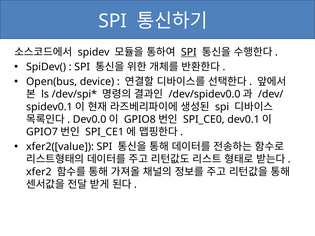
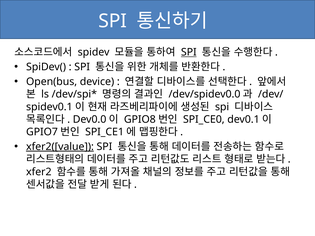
xfer2([value underline: none -> present
